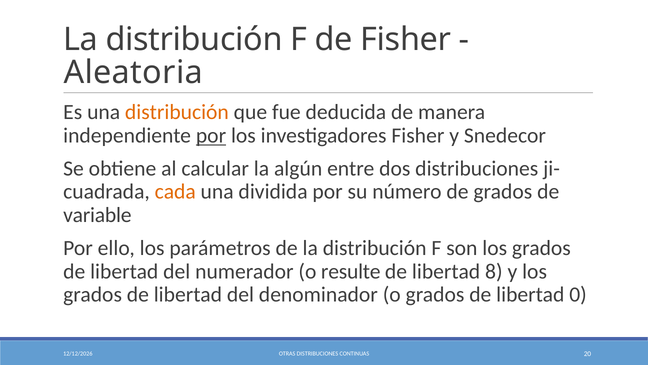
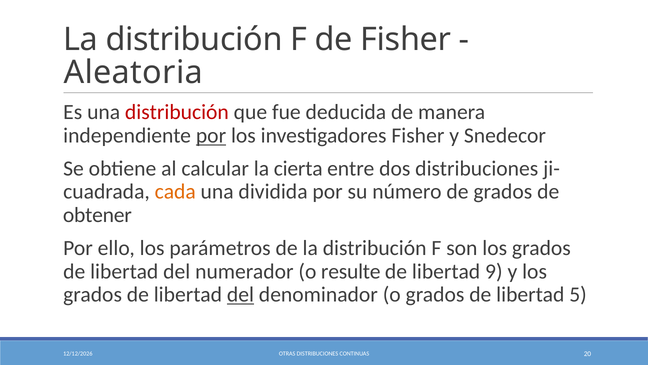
distribución at (177, 112) colour: orange -> red
algún: algún -> cierta
variable: variable -> obtener
8: 8 -> 9
del at (240, 294) underline: none -> present
0: 0 -> 5
